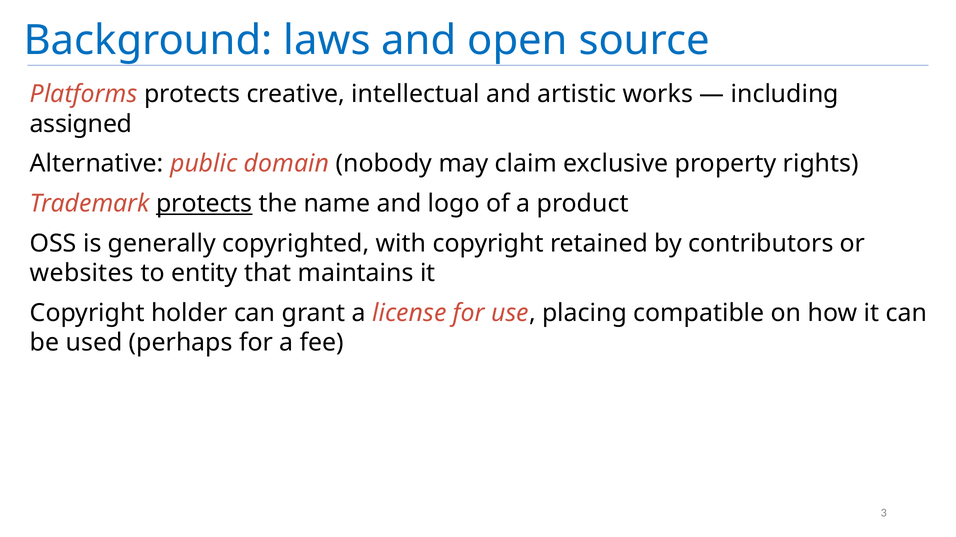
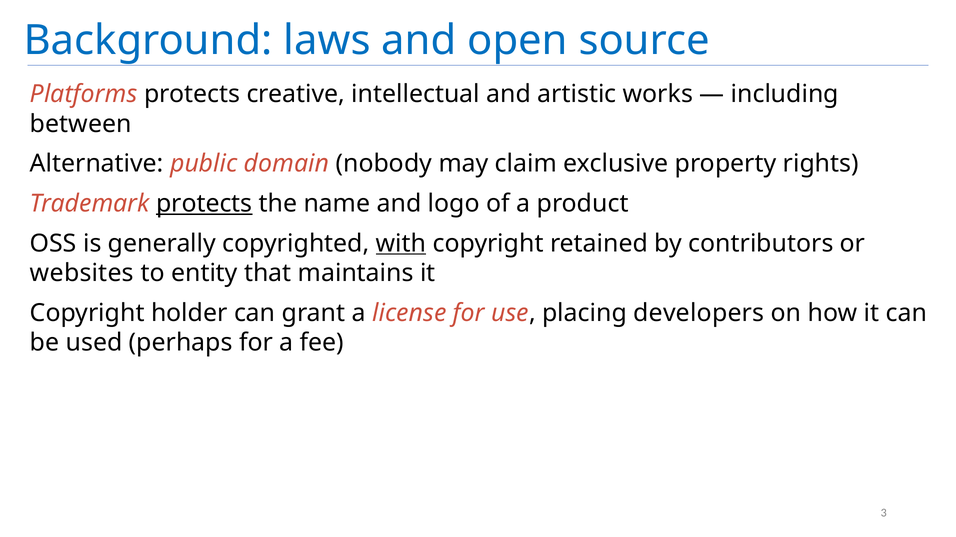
assigned: assigned -> between
with underline: none -> present
compatible: compatible -> developers
